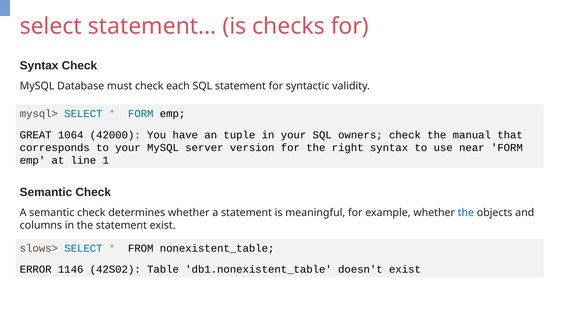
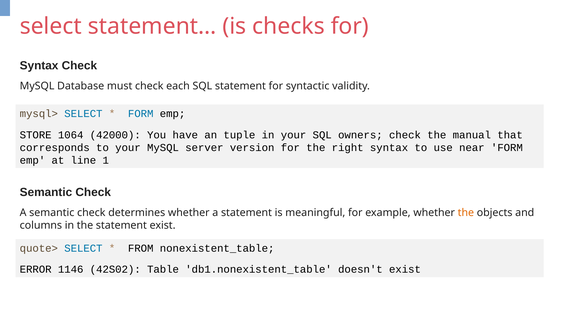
GREAT: GREAT -> STORE
the at (466, 213) colour: blue -> orange
slows>: slows> -> quote>
